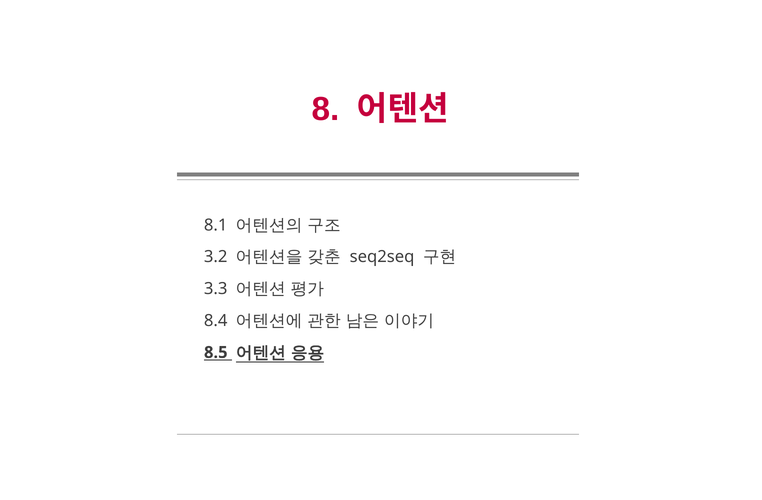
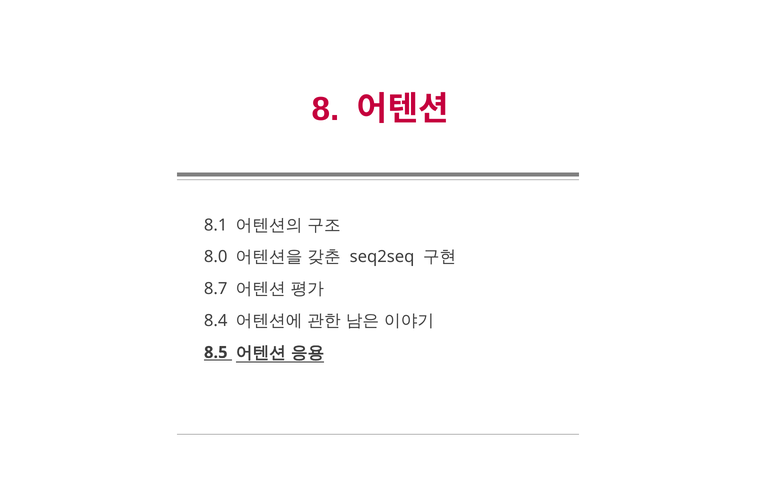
3.2: 3.2 -> 8.0
3.3: 3.3 -> 8.7
